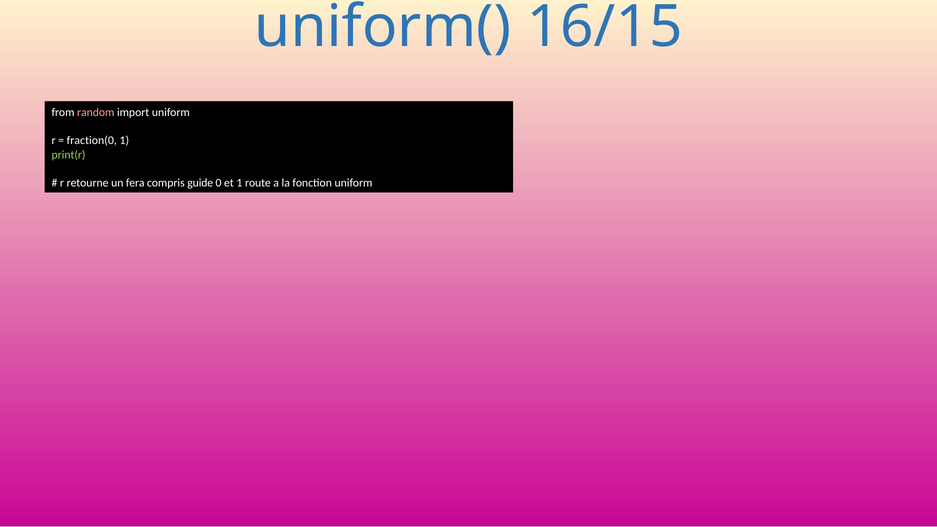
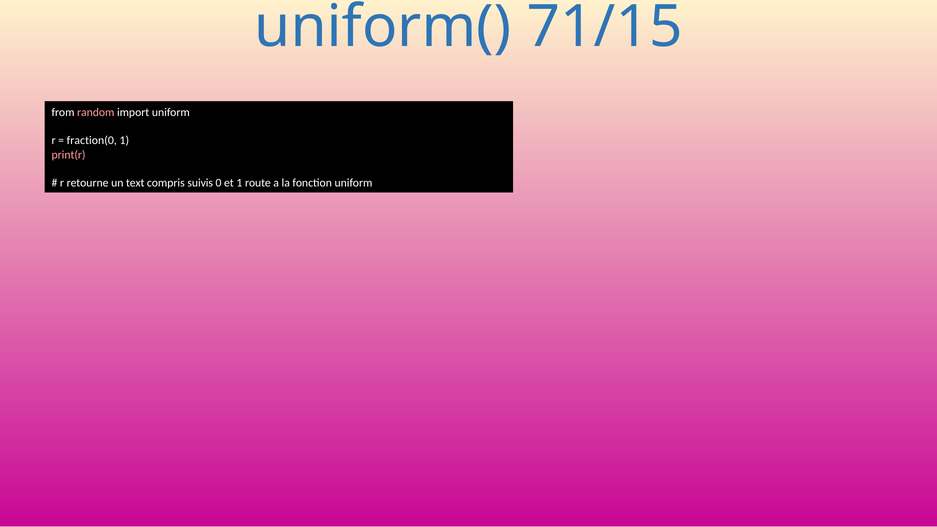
16/15: 16/15 -> 71/15
print(r colour: light green -> pink
fera: fera -> text
guide: guide -> suivis
